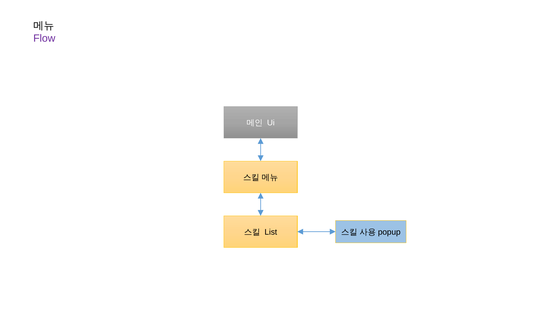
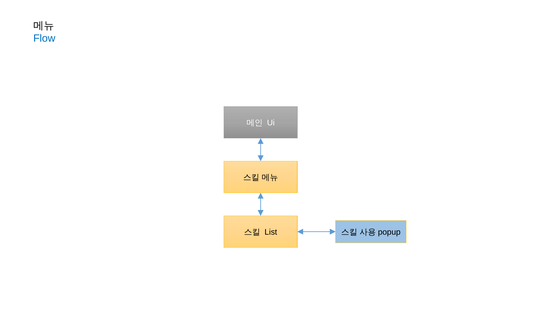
Flow colour: purple -> blue
